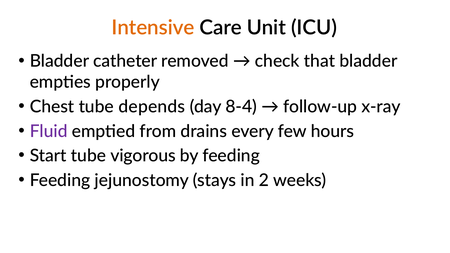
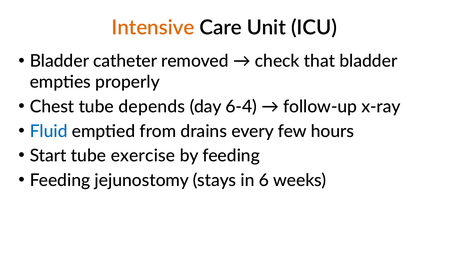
8-4: 8-4 -> 6-4
Fluid colour: purple -> blue
vigorous: vigorous -> exercise
2: 2 -> 6
